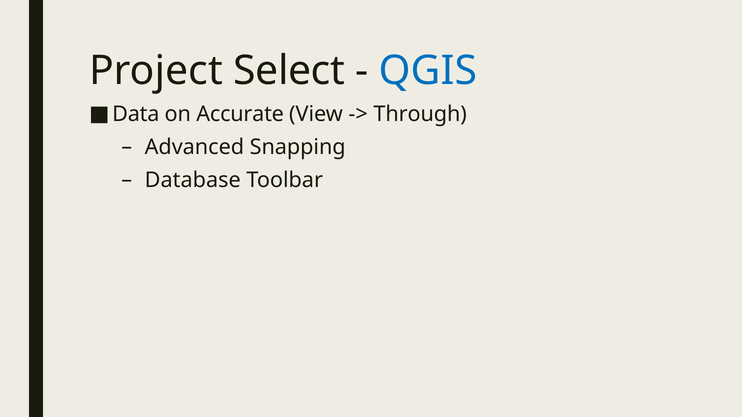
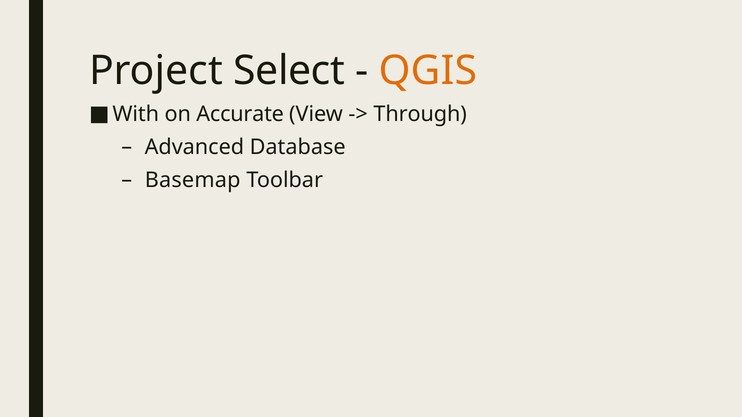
QGIS colour: blue -> orange
Data: Data -> With
Snapping: Snapping -> Database
Database: Database -> Basemap
